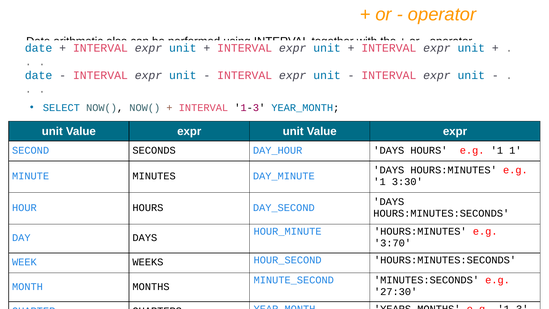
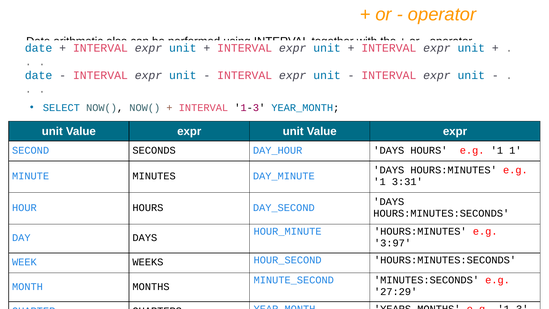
3:30: 3:30 -> 3:31
3:70: 3:70 -> 3:97
27:30: 27:30 -> 27:29
